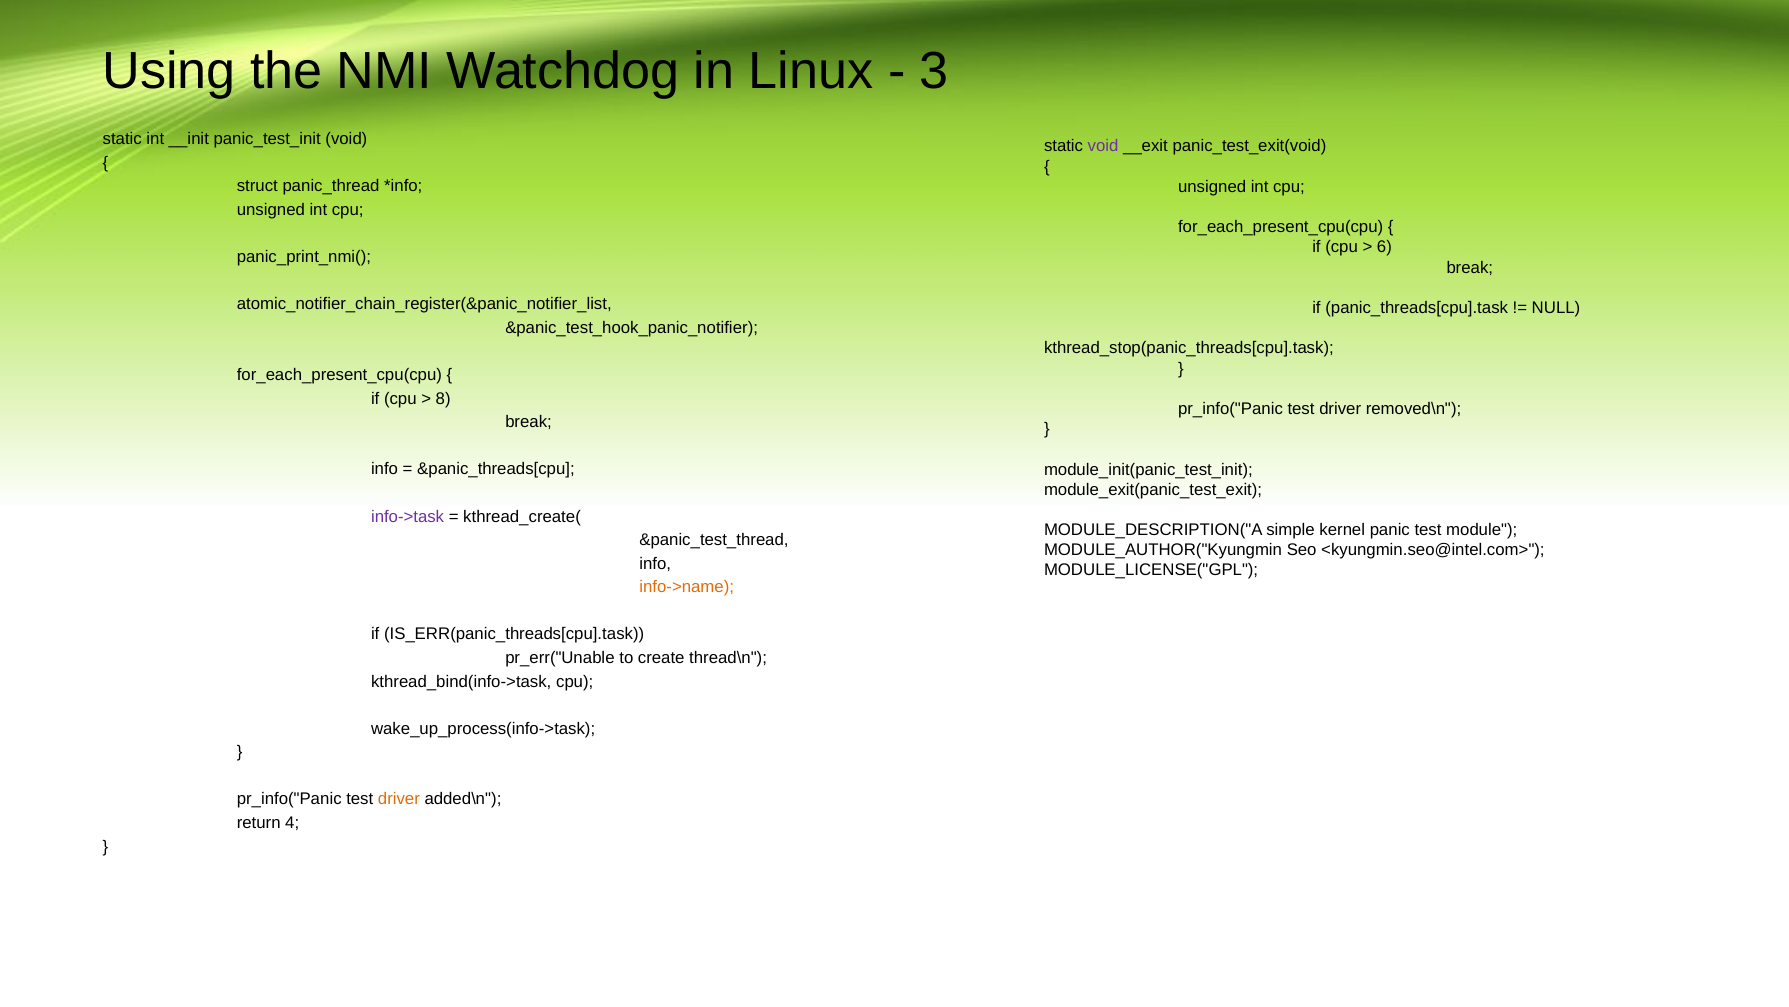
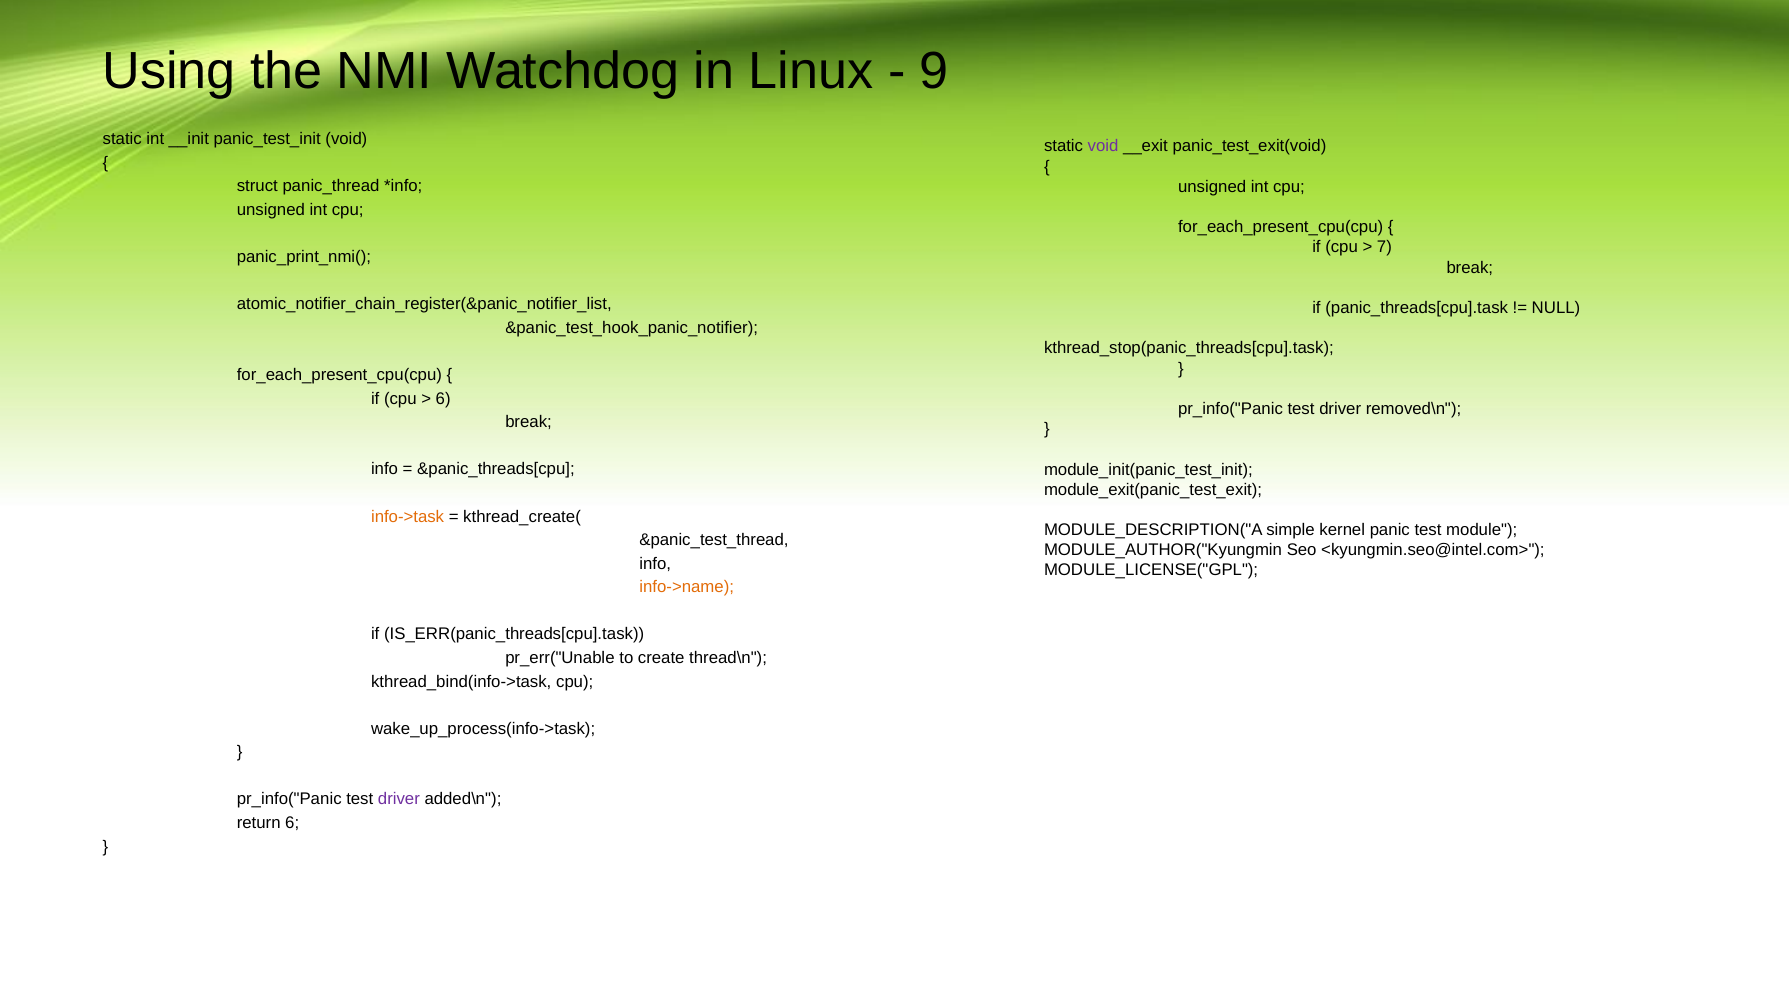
3: 3 -> 9
6: 6 -> 7
8 at (443, 398): 8 -> 6
info->task colour: purple -> orange
driver at (399, 799) colour: orange -> purple
return 4: 4 -> 6
